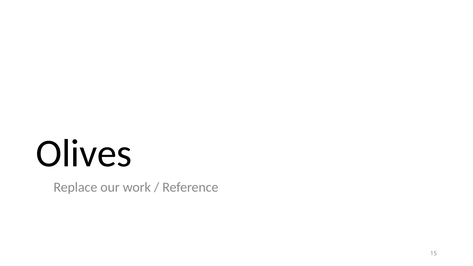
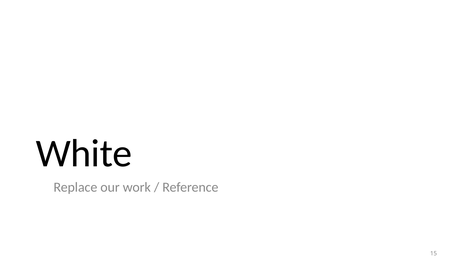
Olives: Olives -> White
